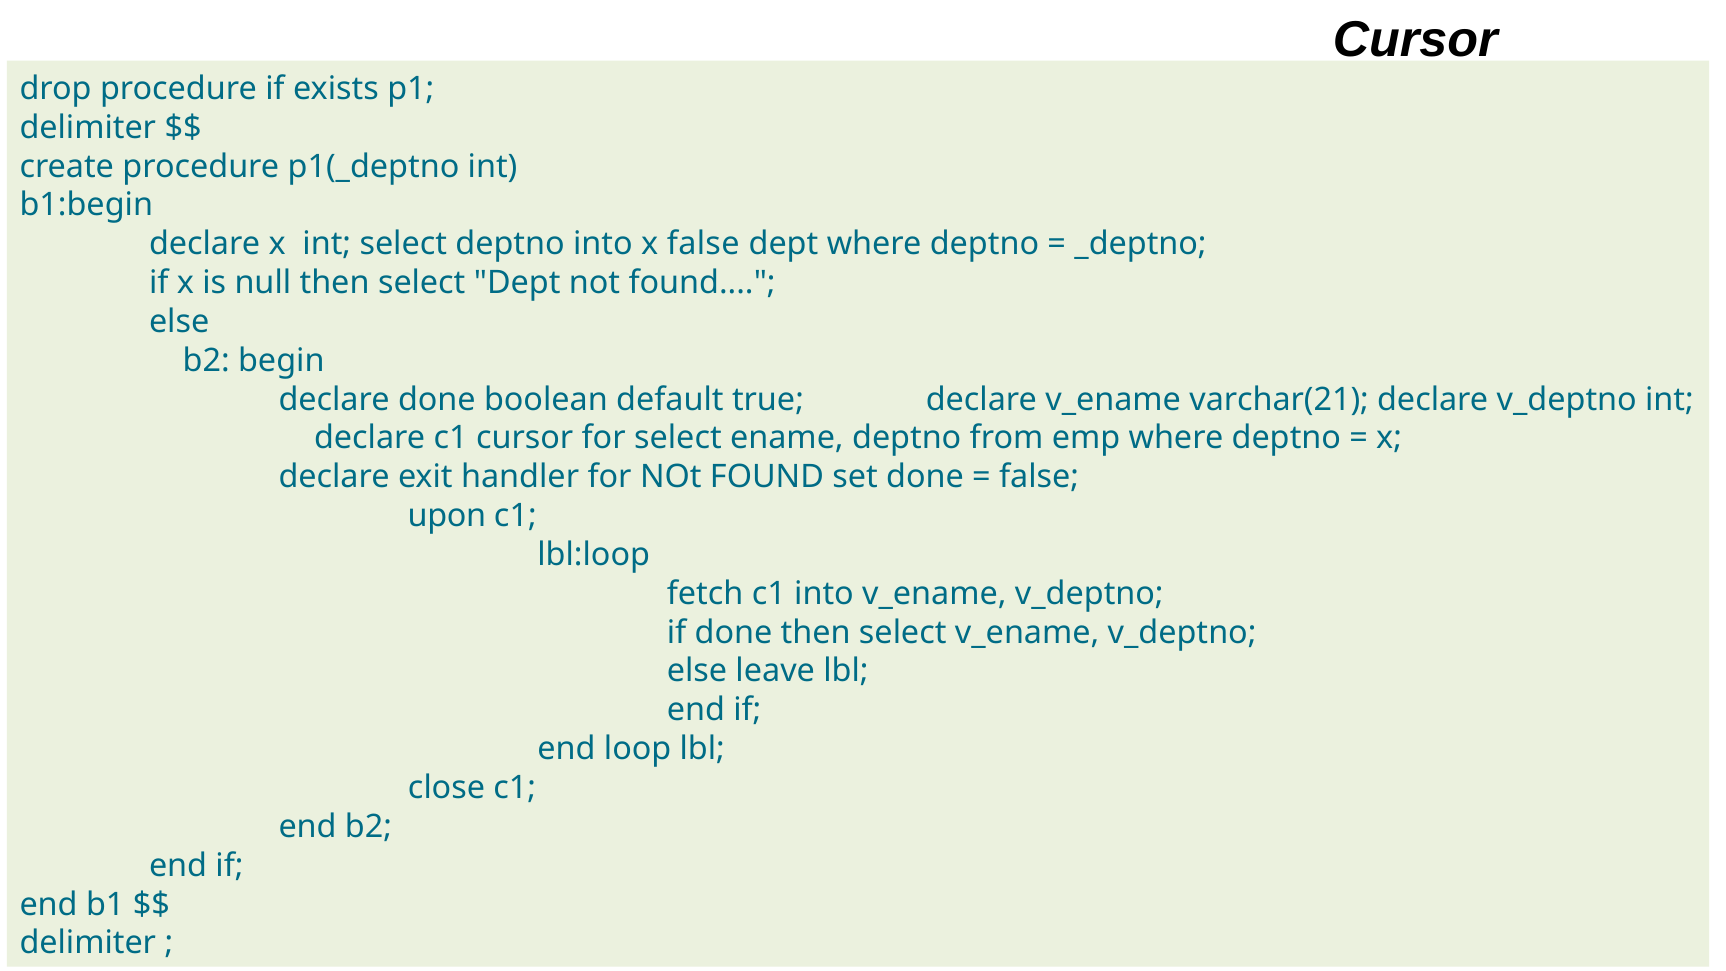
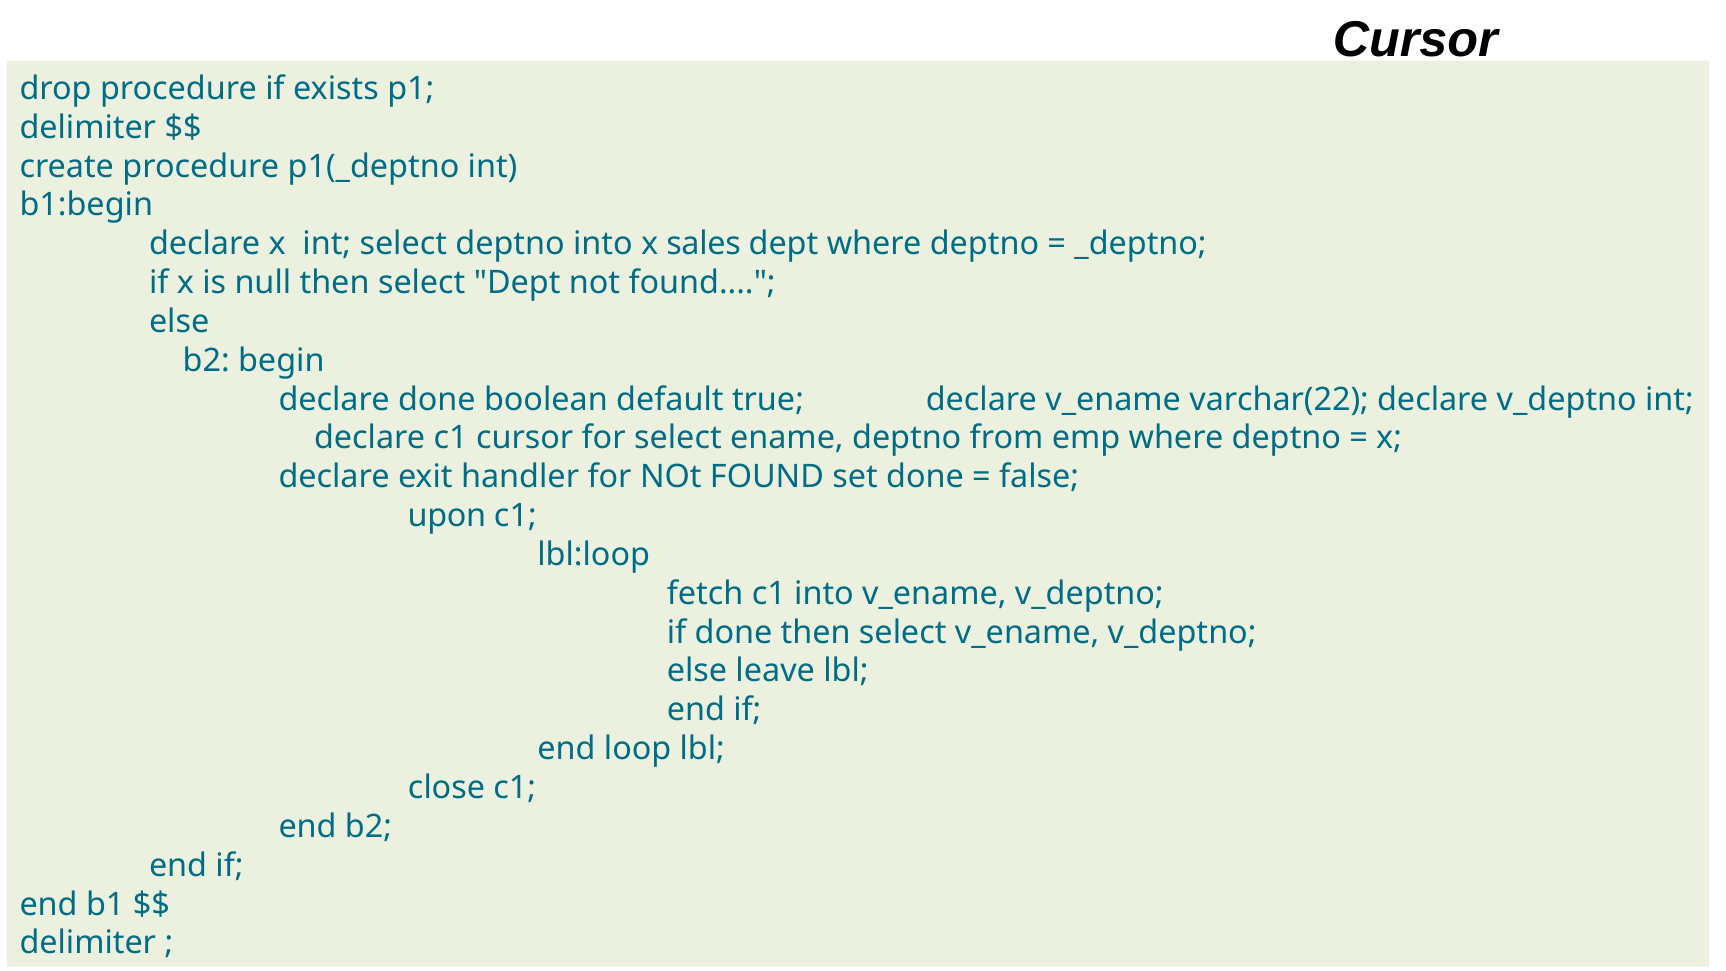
x false: false -> sales
varchar(21: varchar(21 -> varchar(22
